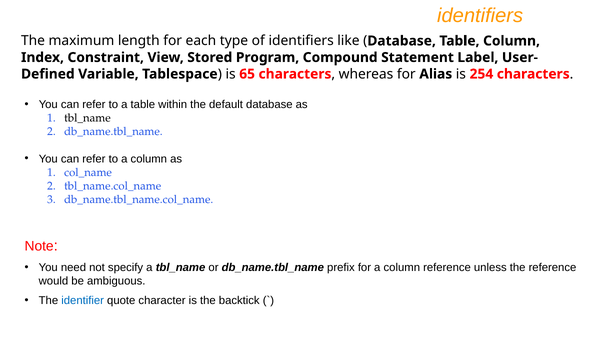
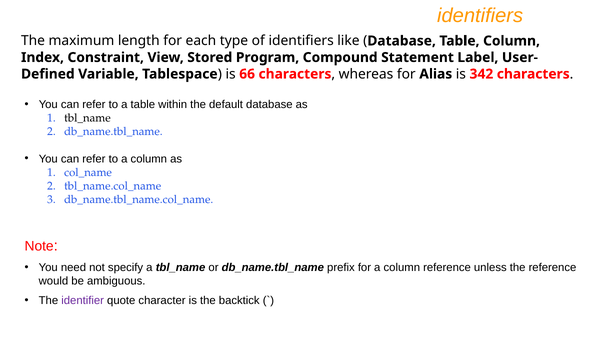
65: 65 -> 66
254: 254 -> 342
identifier colour: blue -> purple
